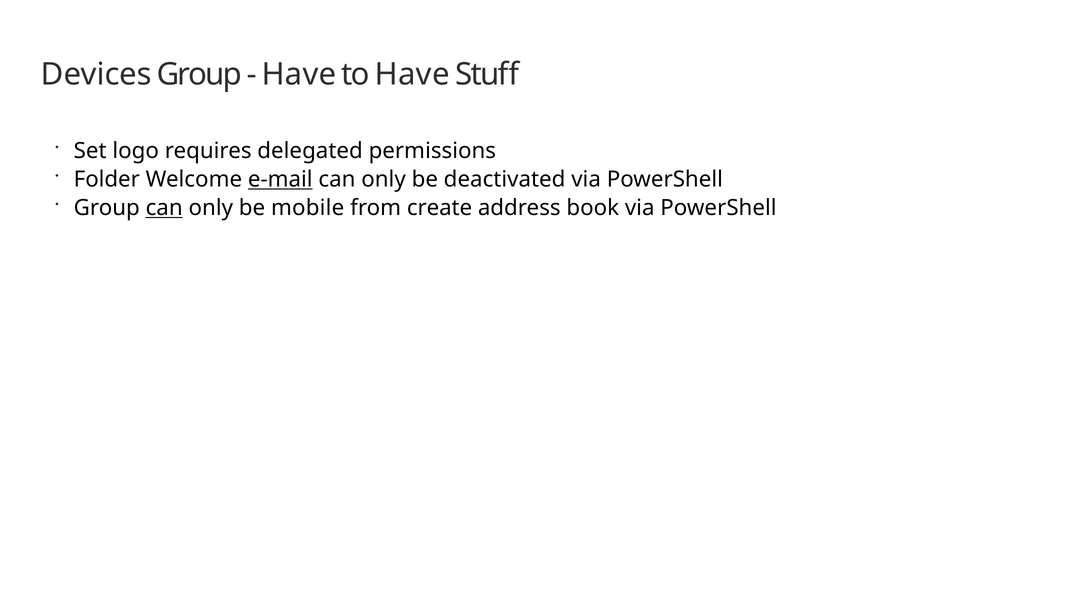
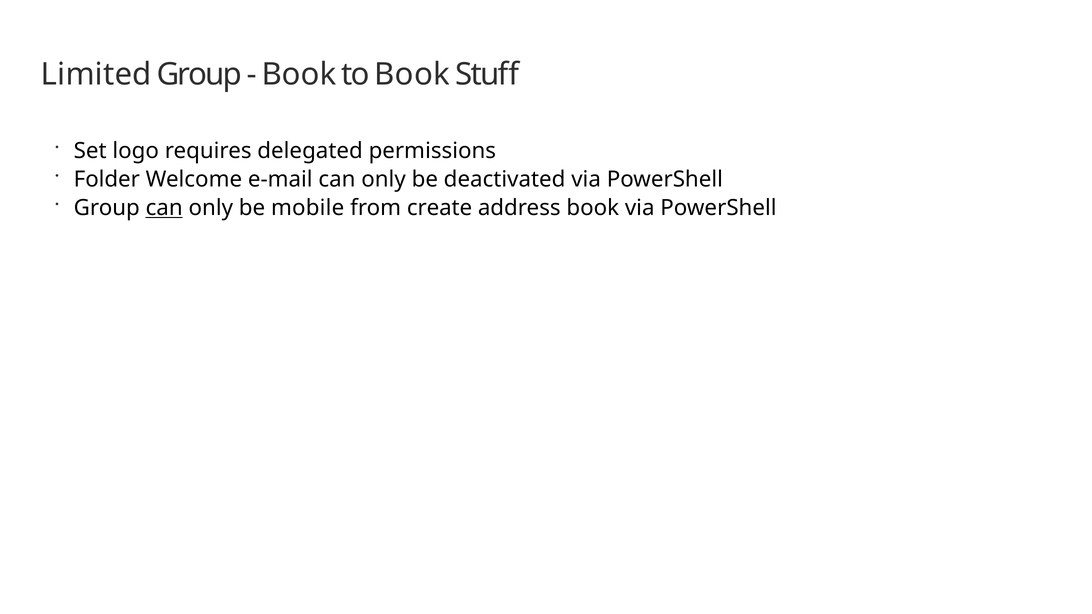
Devices: Devices -> Limited
Have at (299, 75): Have -> Book
to Have: Have -> Book
e-mail underline: present -> none
